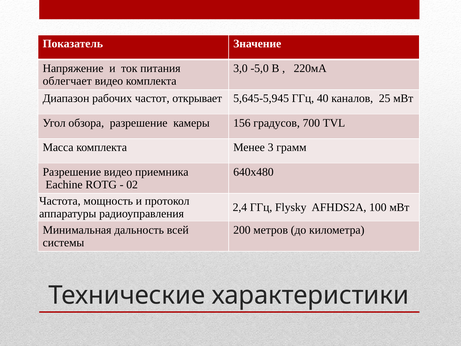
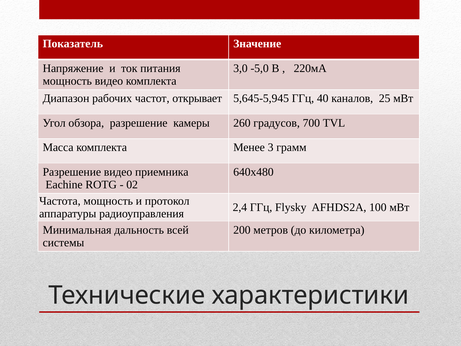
облегчает at (67, 81): облегчает -> мощность
156: 156 -> 260
